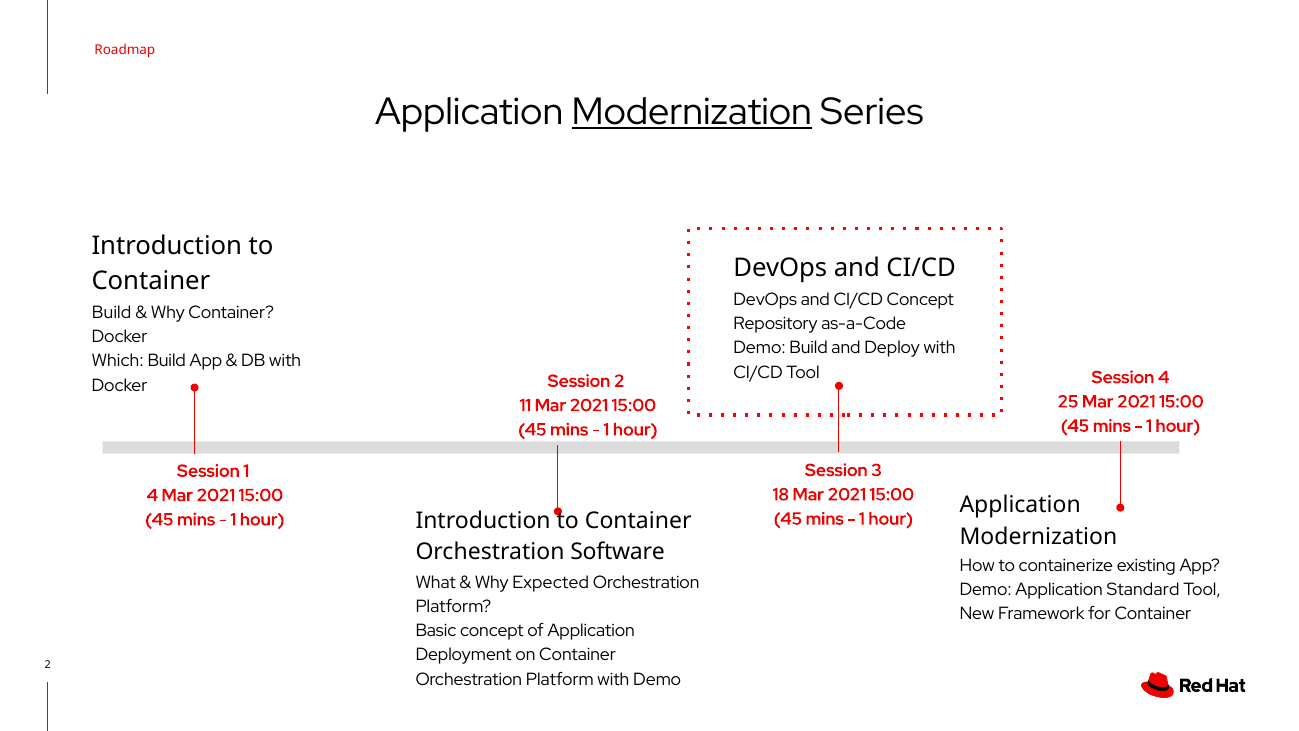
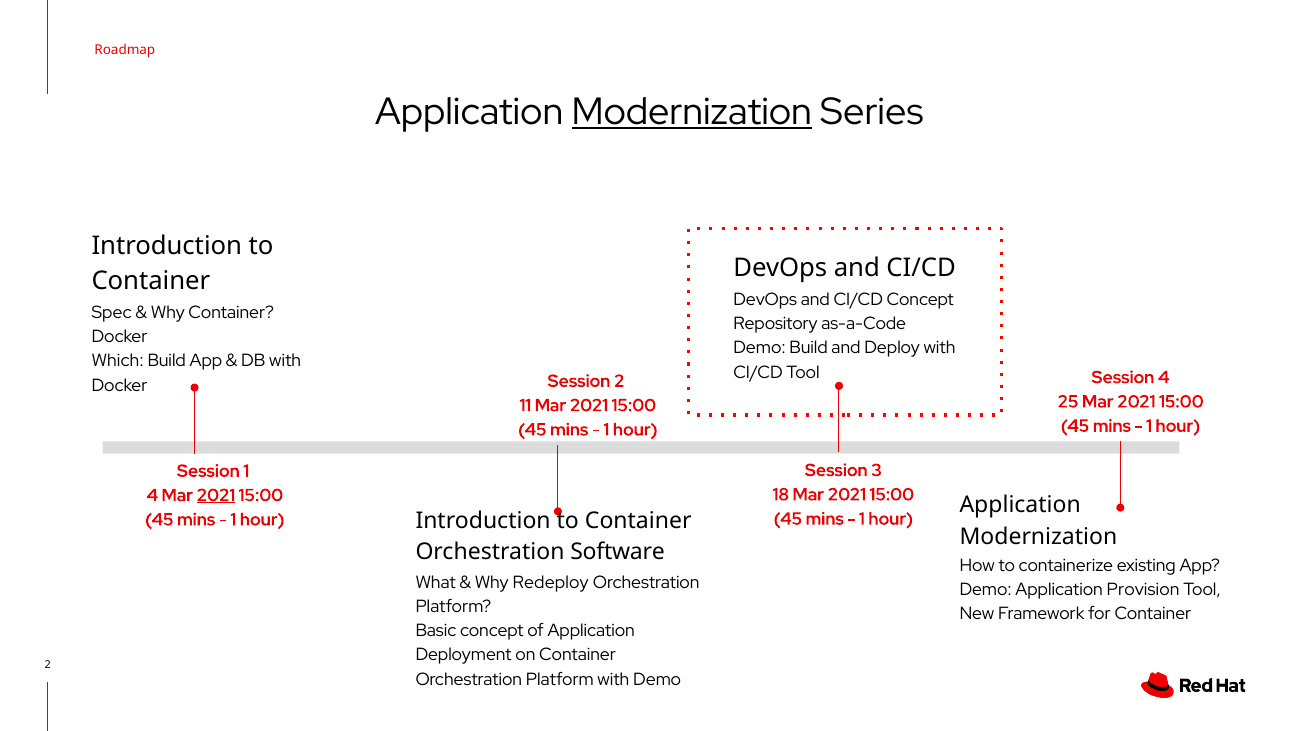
Build at (112, 312): Build -> Spec
2021 at (216, 495) underline: none -> present
Expected: Expected -> Redeploy
Standard: Standard -> Provision
